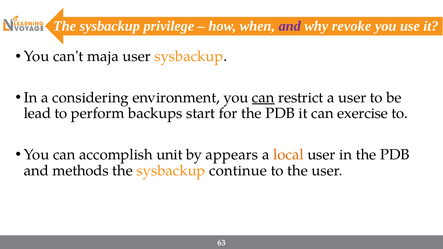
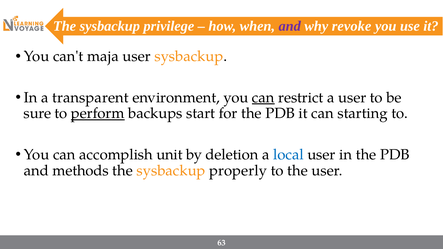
considering: considering -> transparent
lead: lead -> sure
perform underline: none -> present
exercise: exercise -> starting
appears: appears -> deletion
local colour: orange -> blue
continue: continue -> properly
